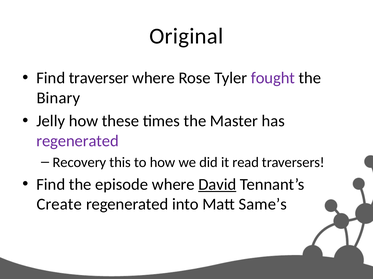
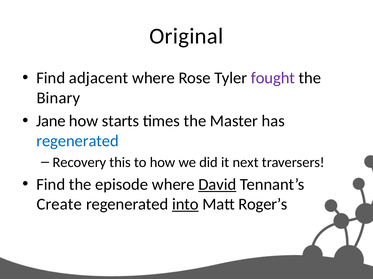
traverser: traverser -> adjacent
Jelly: Jelly -> Jane
these: these -> starts
regenerated at (78, 141) colour: purple -> blue
read: read -> next
into underline: none -> present
Same’s: Same’s -> Roger’s
